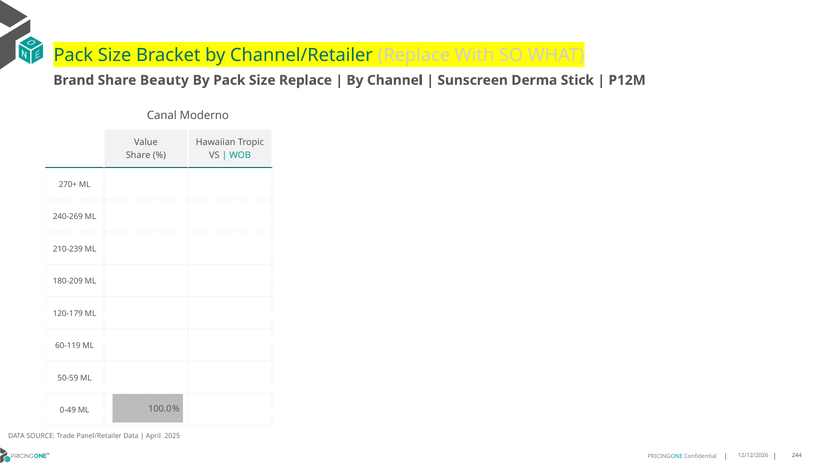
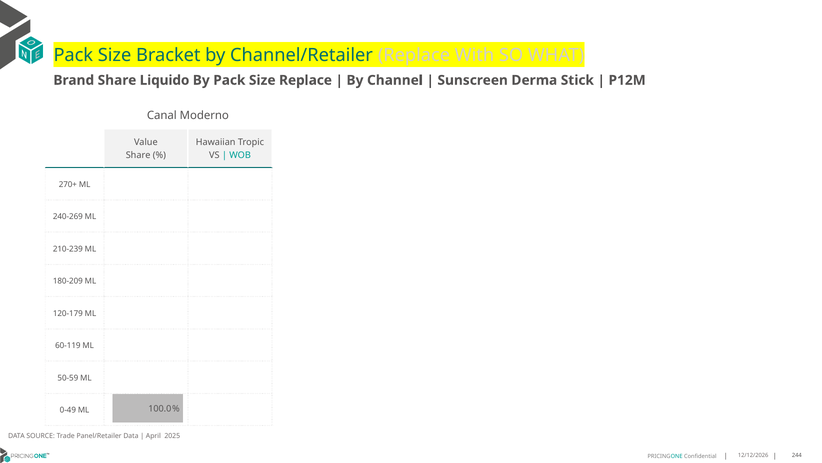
Beauty: Beauty -> Liquido
